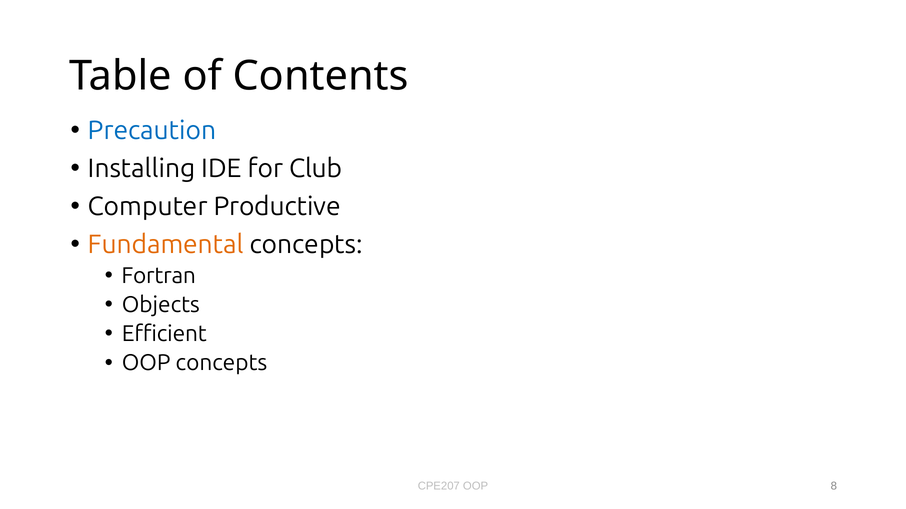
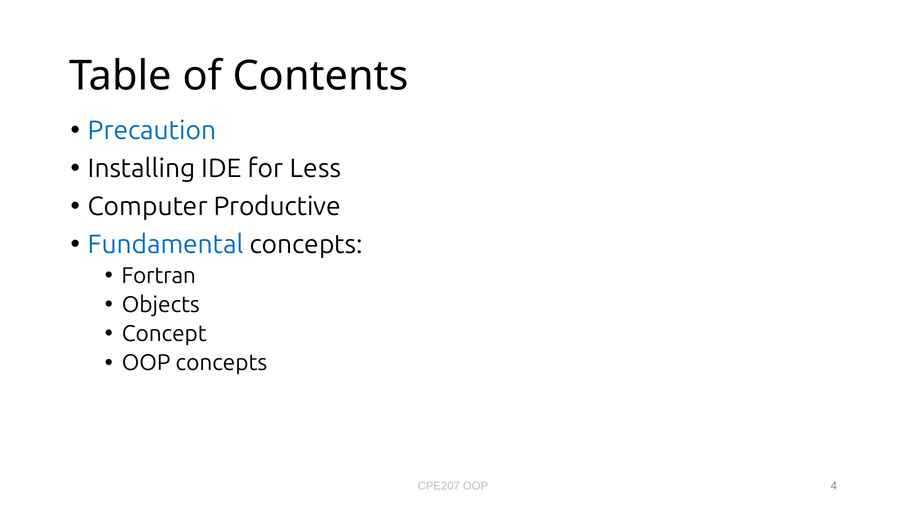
Club: Club -> Less
Fundamental colour: orange -> blue
Efficient: Efficient -> Concept
8: 8 -> 4
